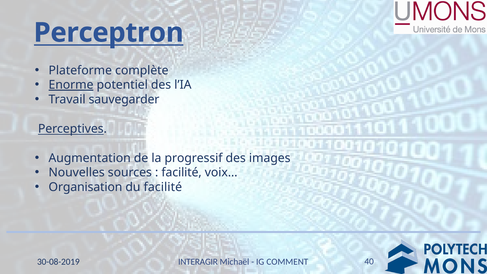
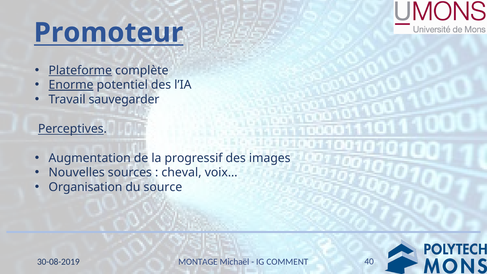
Perceptron: Perceptron -> Promoteur
Plateforme underline: none -> present
facilité at (182, 173): facilité -> cheval
du facilité: facilité -> source
INTERAGIR: INTERAGIR -> MONTAGE
